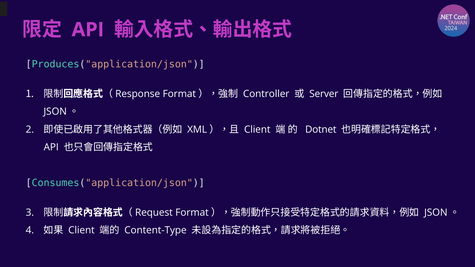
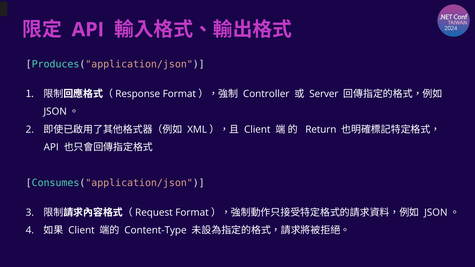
Dotnet: Dotnet -> Return
